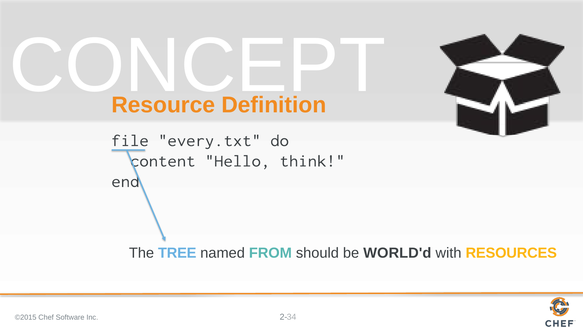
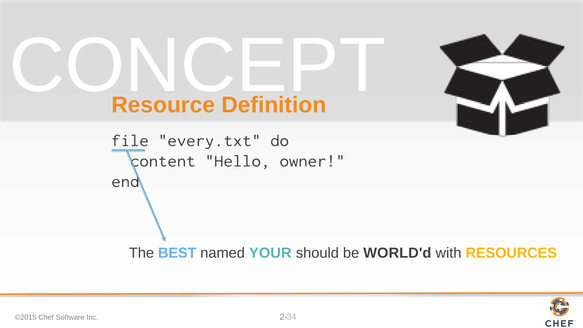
think: think -> owner
TREE: TREE -> BEST
FROM: FROM -> YOUR
